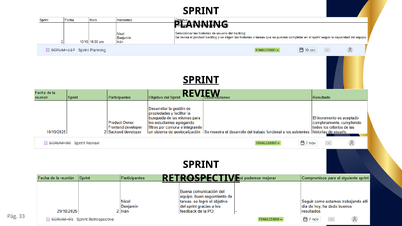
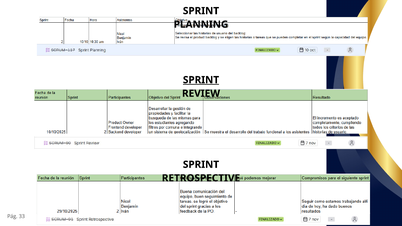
RETROSPECTIVE underline: present -> none
